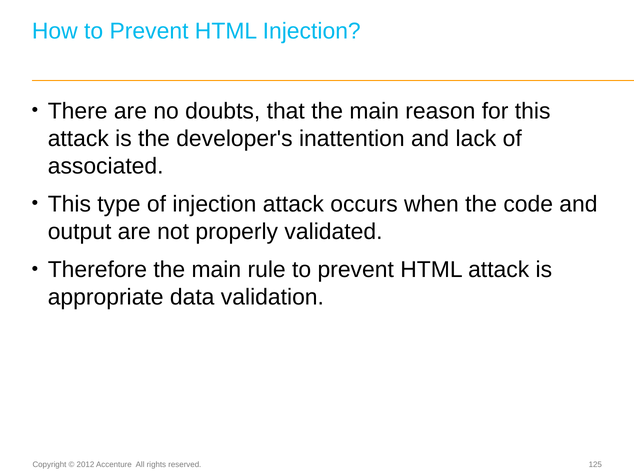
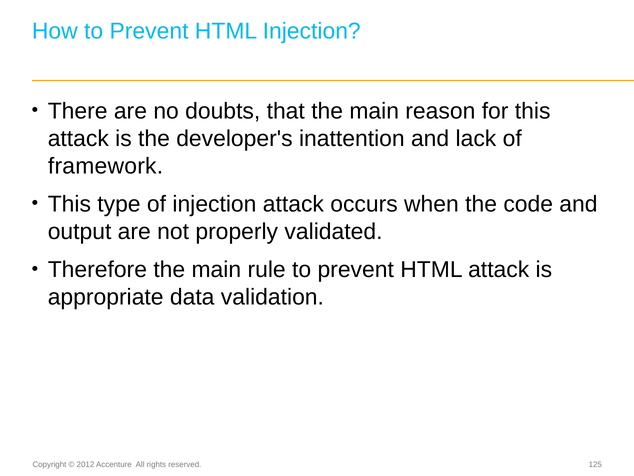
associated: associated -> framework
